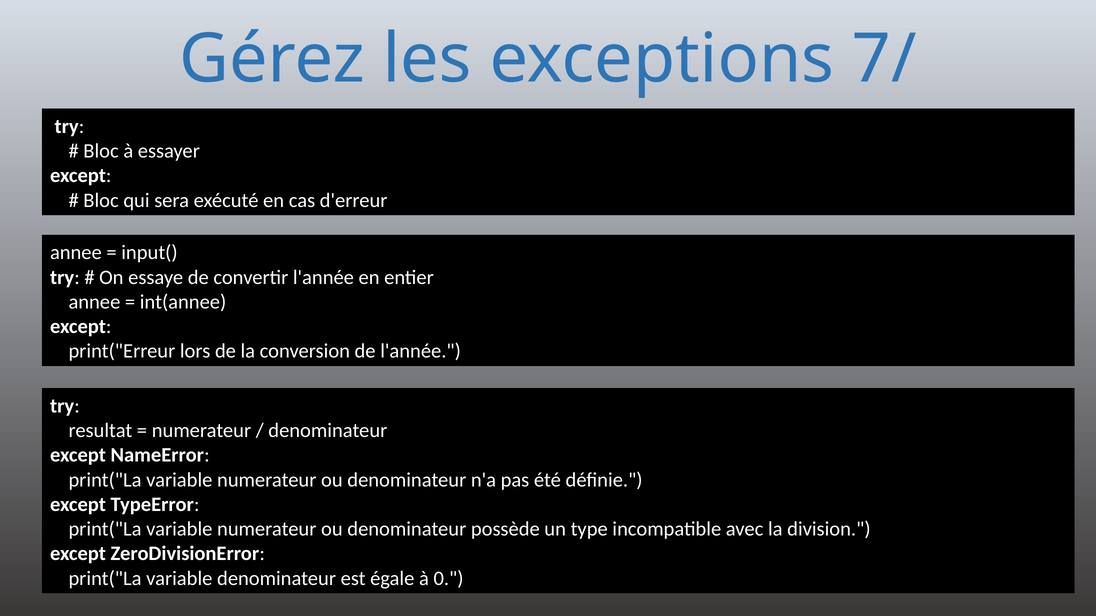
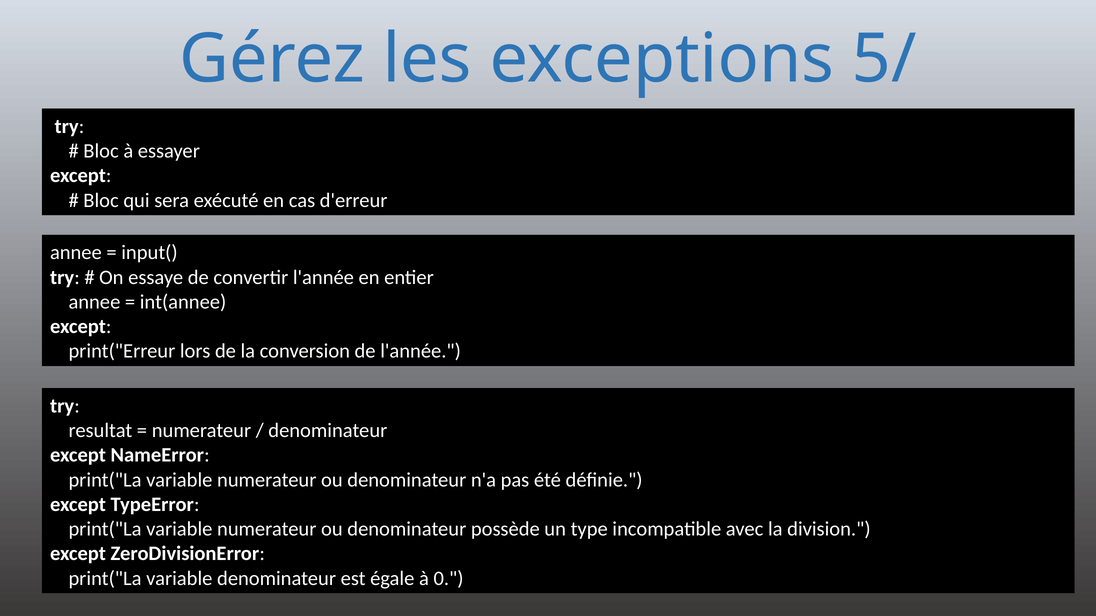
7/: 7/ -> 5/
